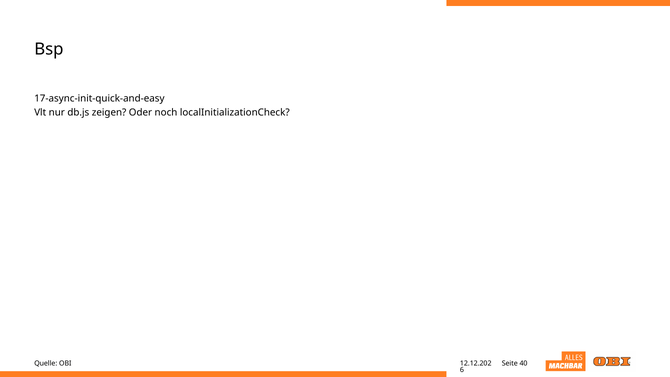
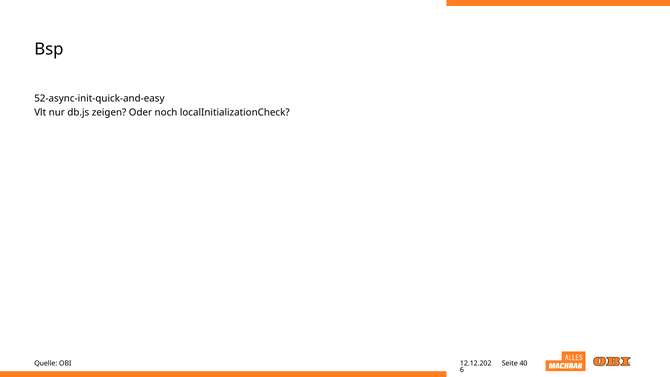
17-async-init-quick-and-easy: 17-async-init-quick-and-easy -> 52-async-init-quick-and-easy
